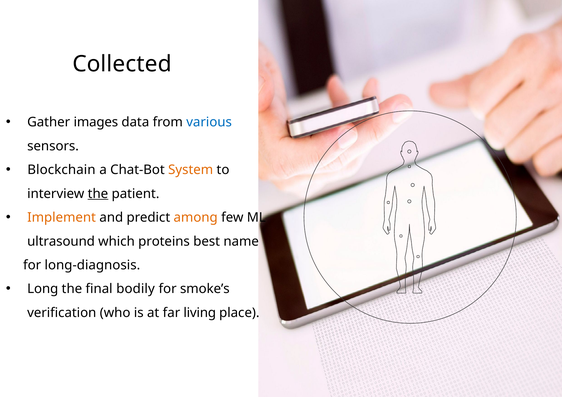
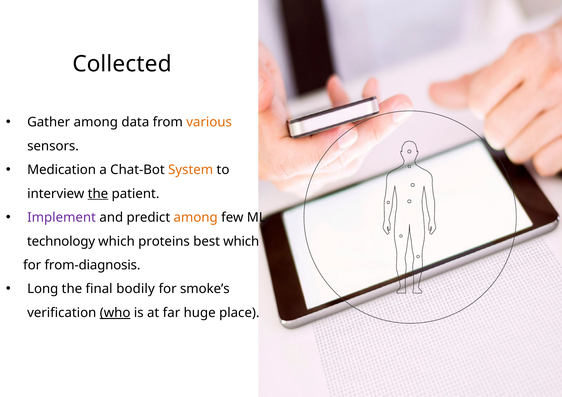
Gather images: images -> among
various colour: blue -> orange
Blockchain: Blockchain -> Medication
Implement colour: orange -> purple
ultrasound: ultrasound -> technology
best name: name -> which
long-diagnosis: long-diagnosis -> from-diagnosis
who underline: none -> present
living: living -> huge
